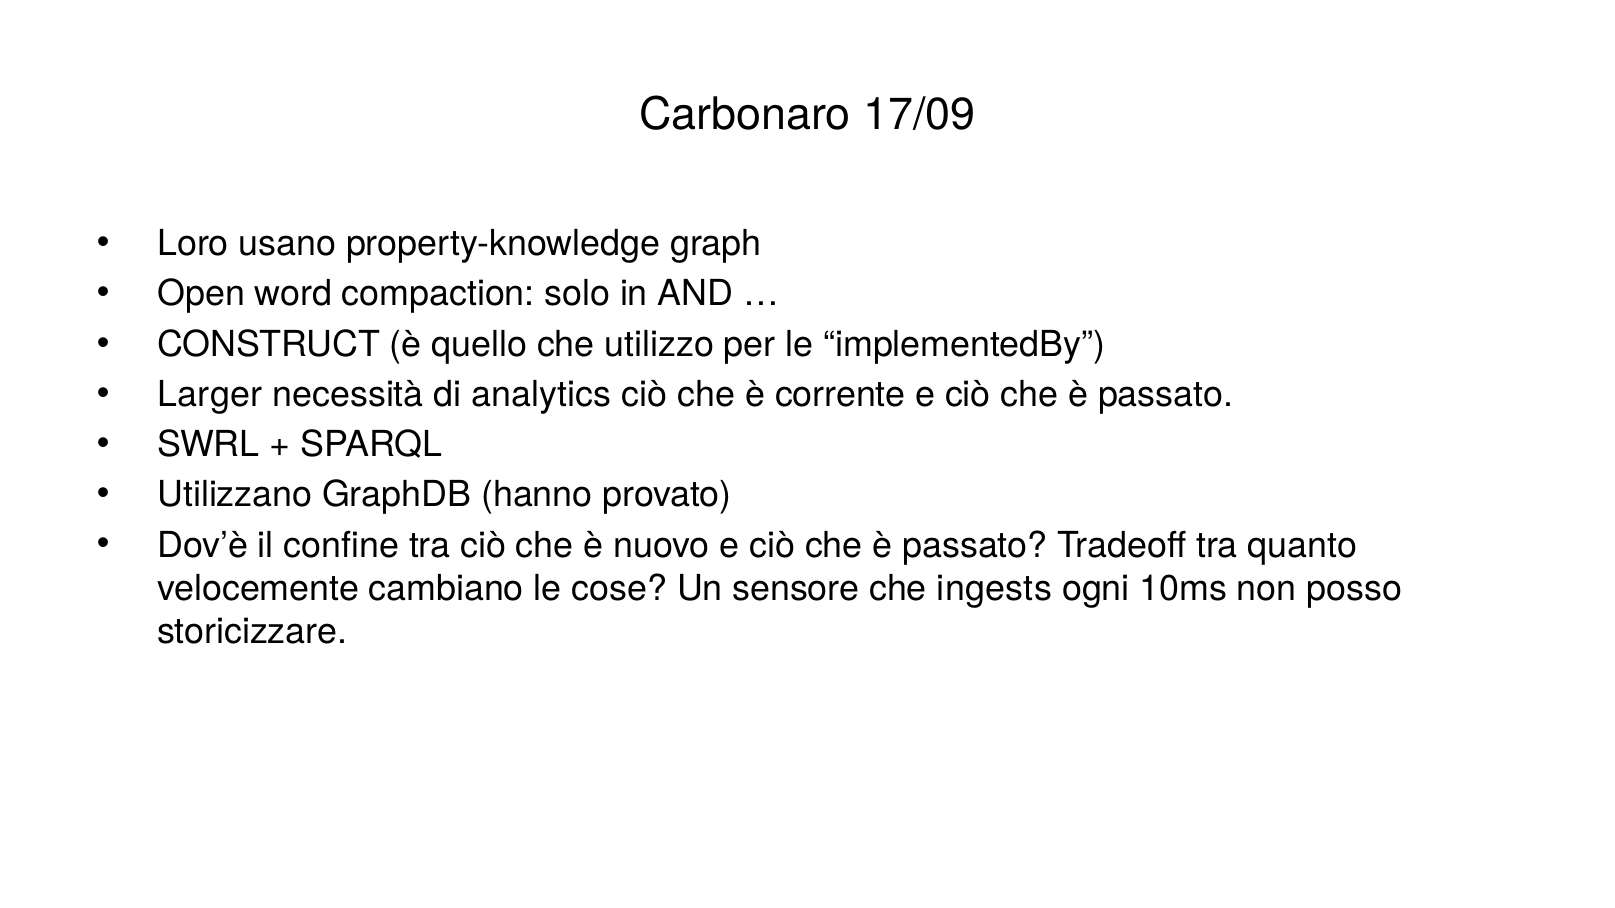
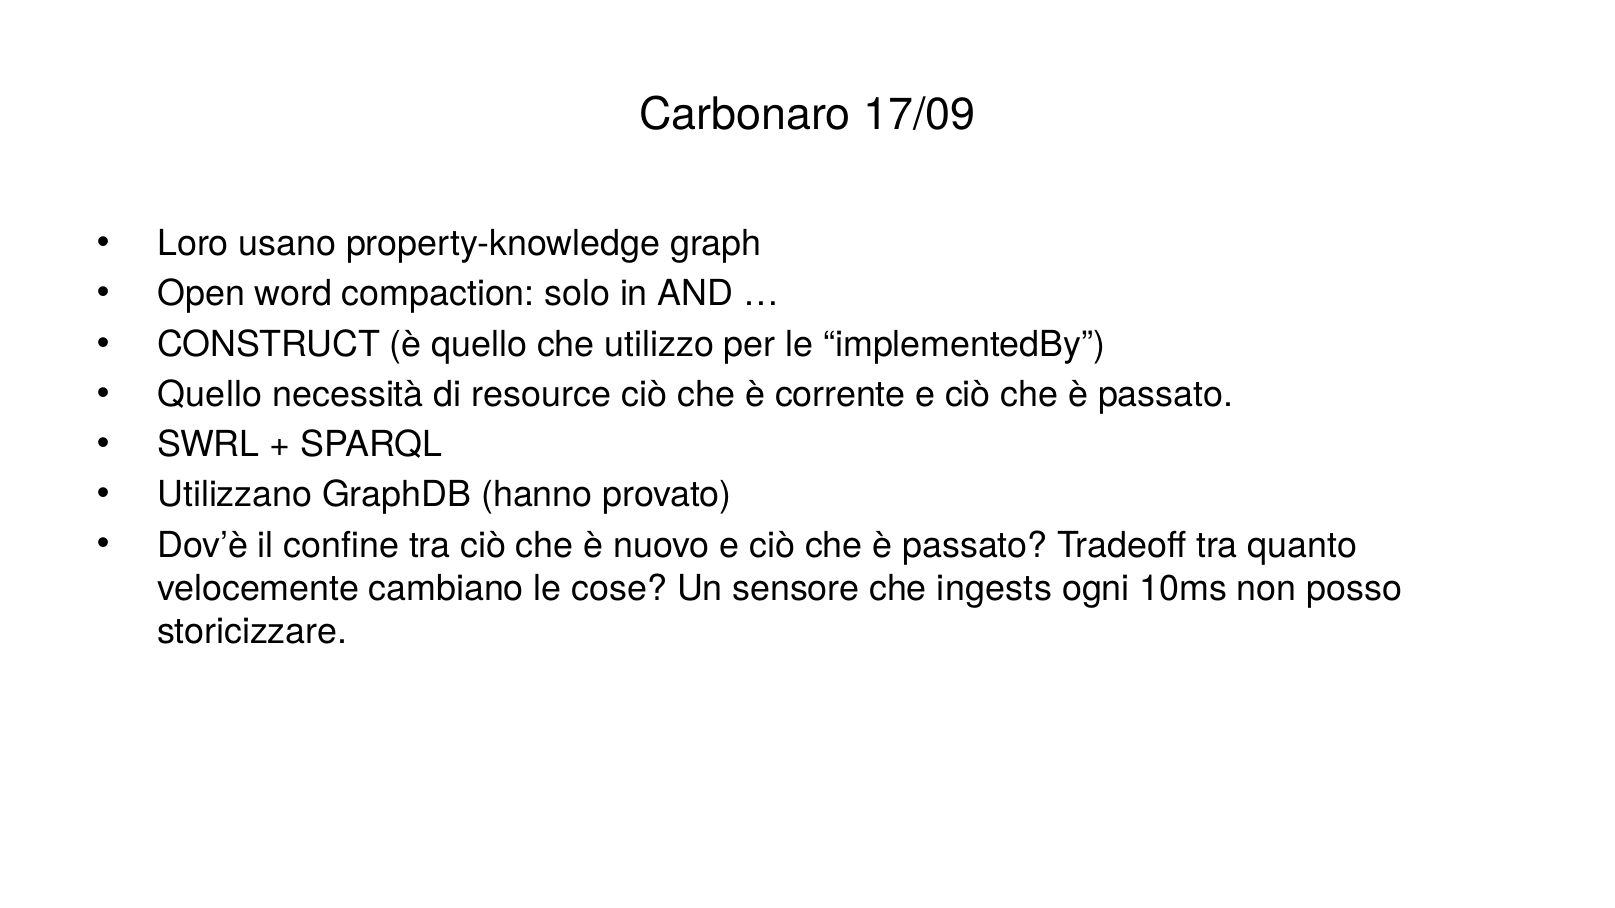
Larger at (210, 395): Larger -> Quello
analytics: analytics -> resource
